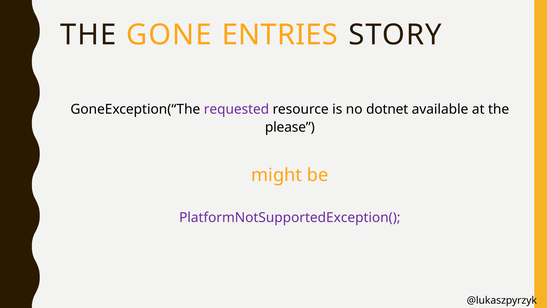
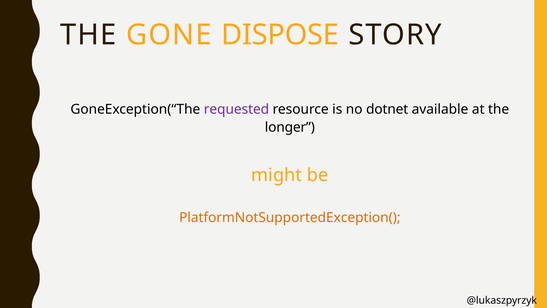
ENTRIES: ENTRIES -> DISPOSE
please: please -> longer
PlatformNotSupportedException( colour: purple -> orange
